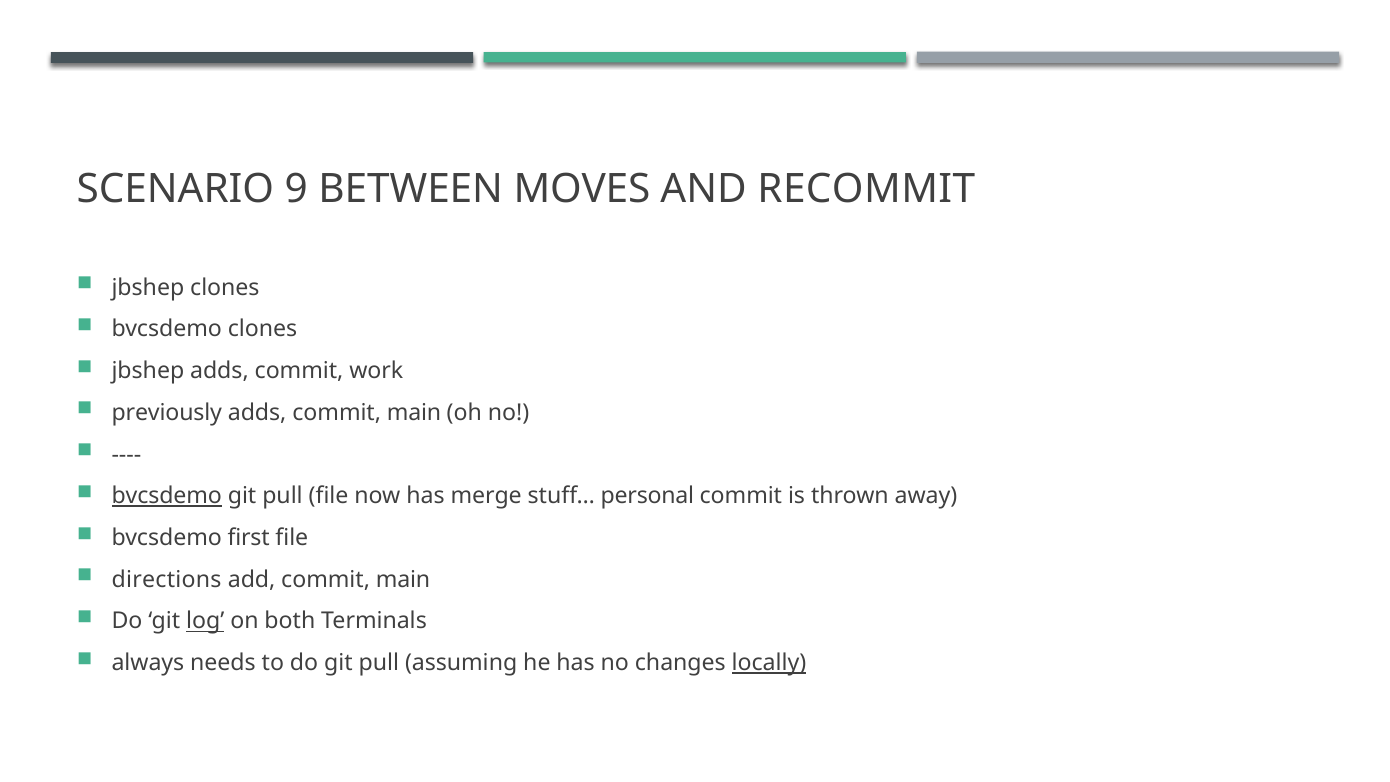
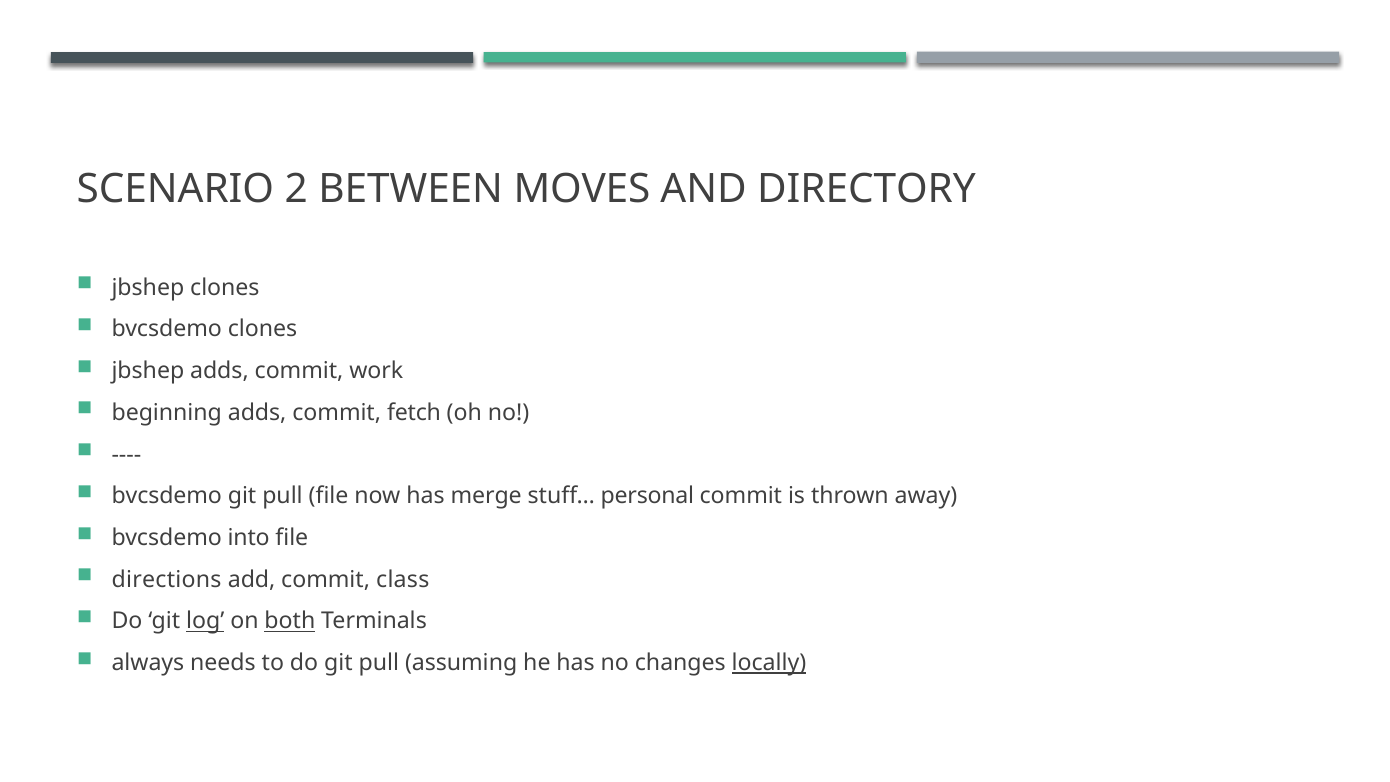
9: 9 -> 2
RECOMMIT: RECOMMIT -> DIRECTORY
previously: previously -> beginning
adds commit main: main -> fetch
bvcsdemo at (167, 496) underline: present -> none
first: first -> into
add commit main: main -> class
both underline: none -> present
